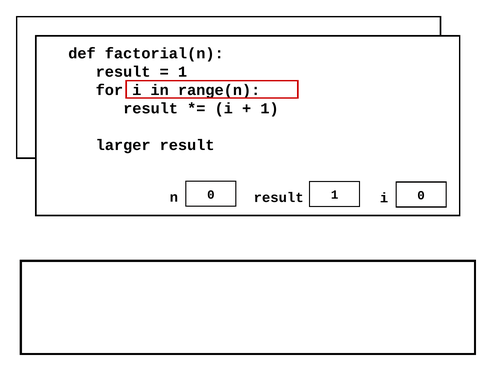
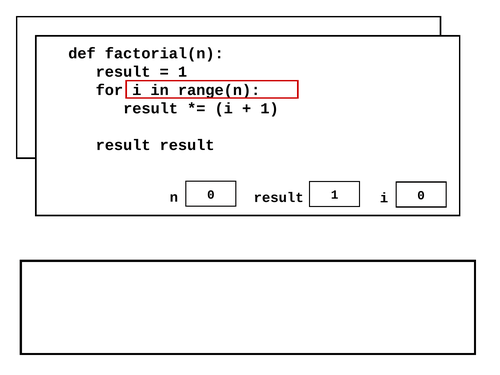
larger at (123, 145): larger -> result
